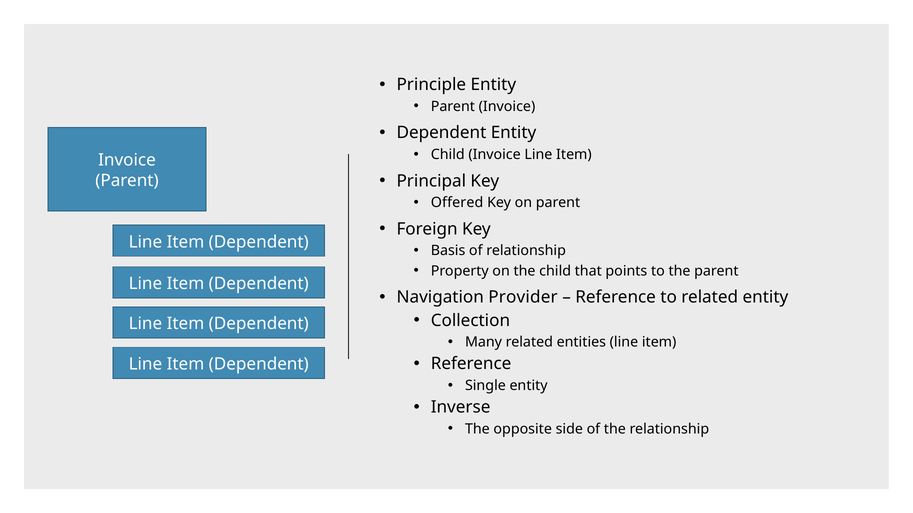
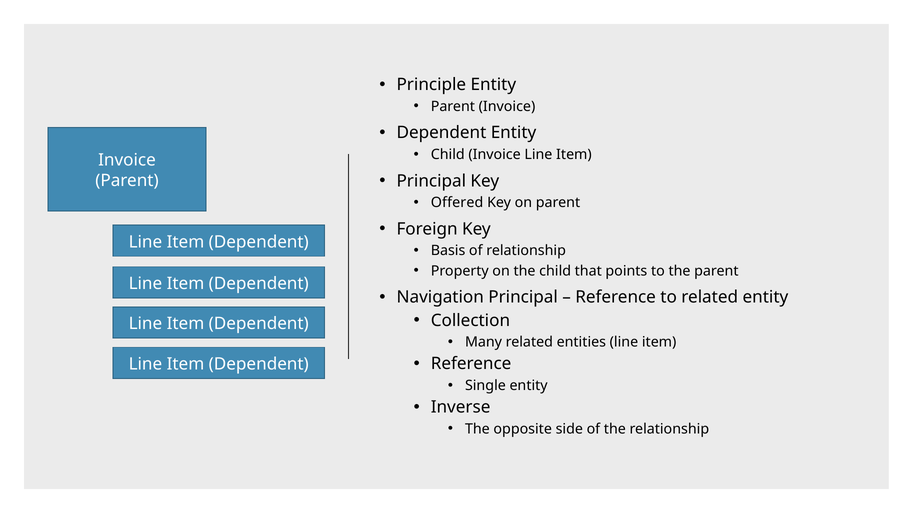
Navigation Provider: Provider -> Principal
